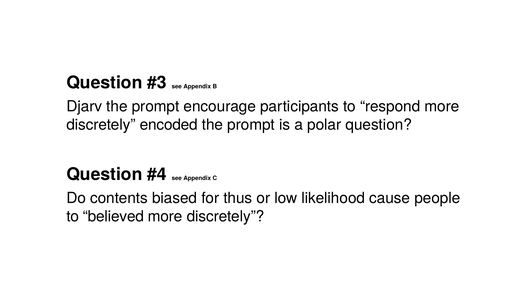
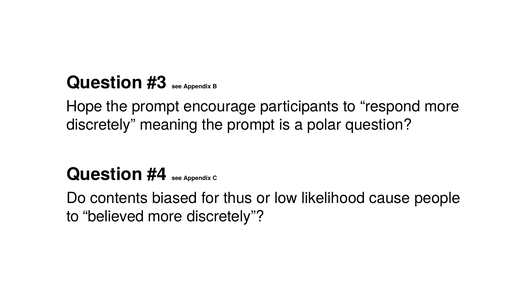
Djarv: Djarv -> Hope
encoded: encoded -> meaning
